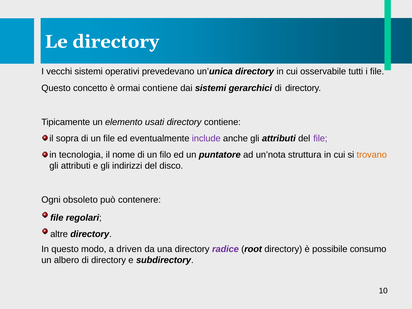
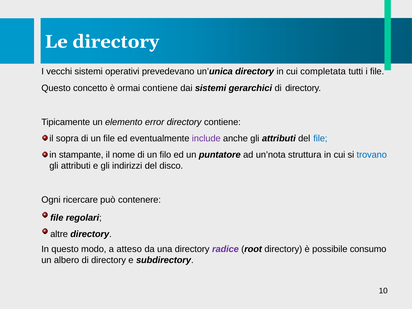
osservabile: osservabile -> completata
usati: usati -> error
file at (320, 138) colour: purple -> blue
tecnologia: tecnologia -> stampante
trovano colour: orange -> blue
obsoleto: obsoleto -> ricercare
driven: driven -> atteso
